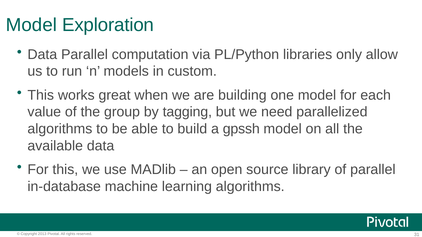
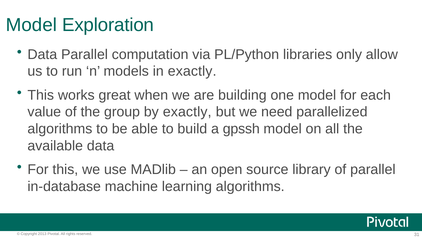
in custom: custom -> exactly
by tagging: tagging -> exactly
